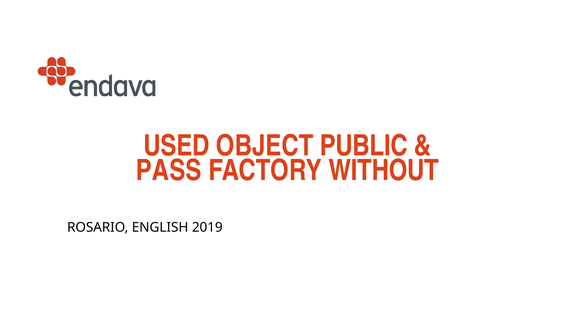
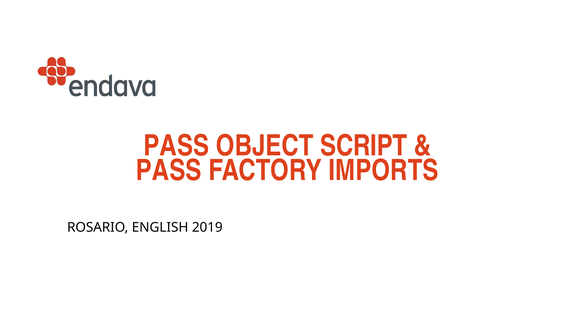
USED at (176, 146): USED -> PASS
PUBLIC: PUBLIC -> SCRIPT
WITHOUT: WITHOUT -> IMPORTS
